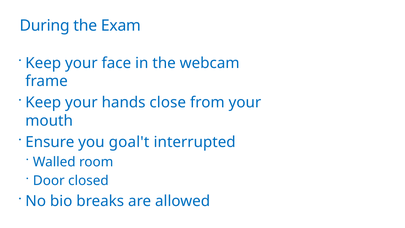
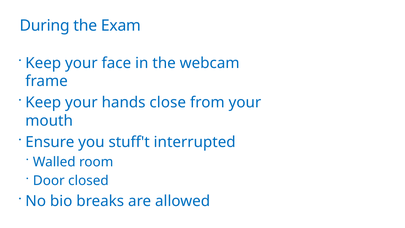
goal't: goal't -> stuff't
